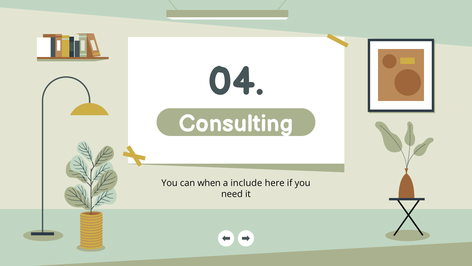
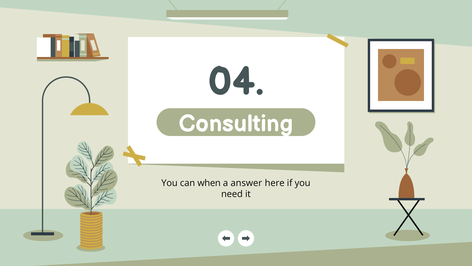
include: include -> answer
